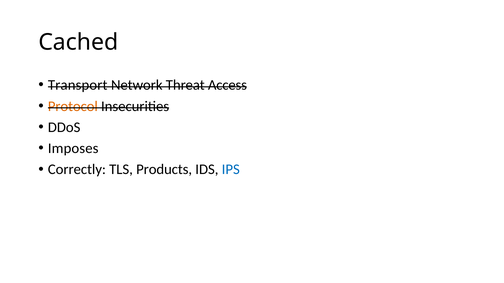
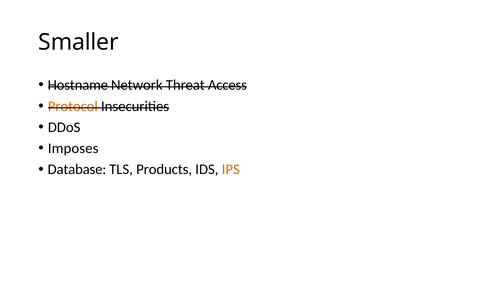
Cached: Cached -> Smaller
Transport: Transport -> Hostname
Correctly: Correctly -> Database
IPS colour: blue -> orange
